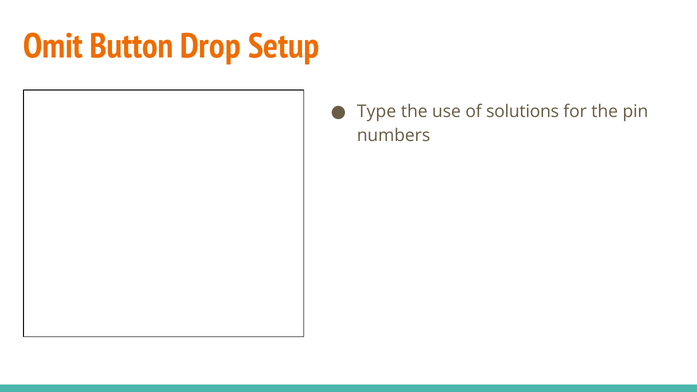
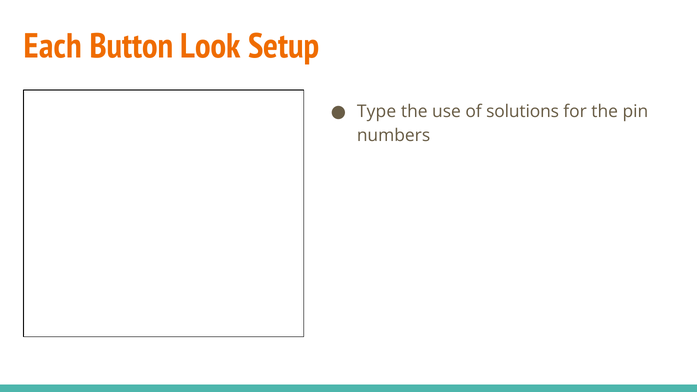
Omit: Omit -> Each
Drop: Drop -> Look
